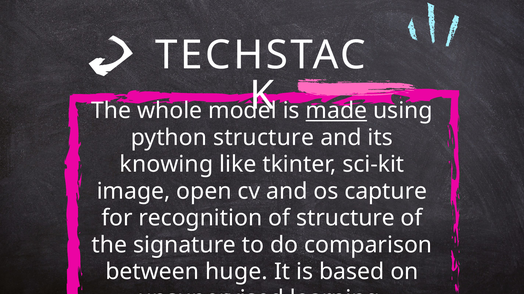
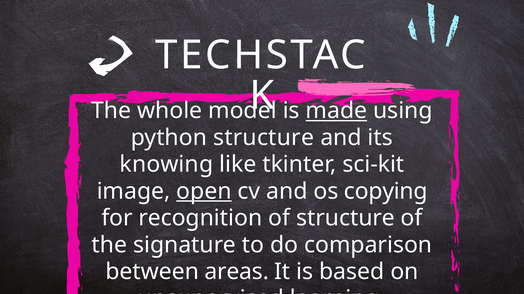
open underline: none -> present
capture: capture -> copying
huge: huge -> areas
